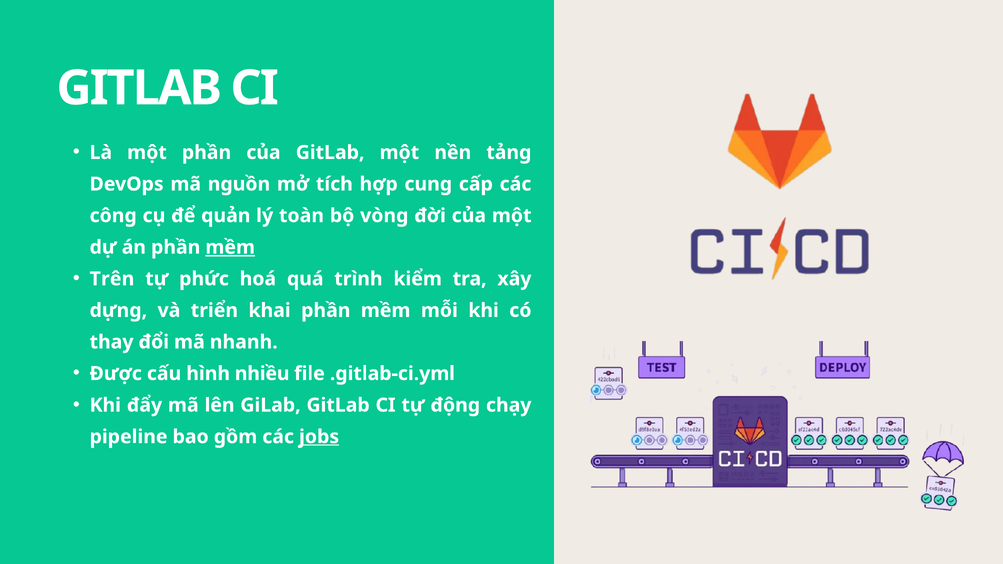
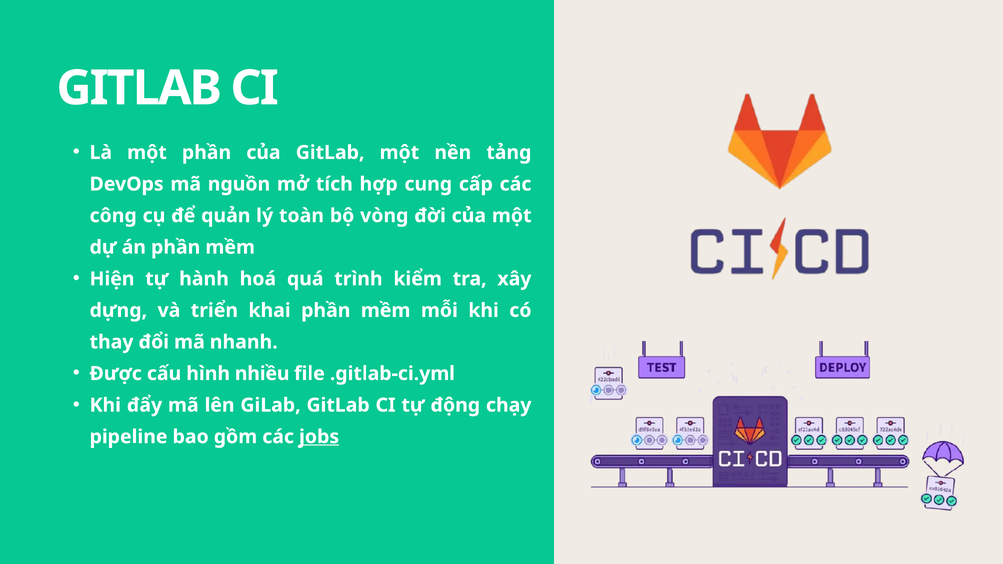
mềm at (230, 247) underline: present -> none
Trên: Trên -> Hiện
phức: phức -> hành
